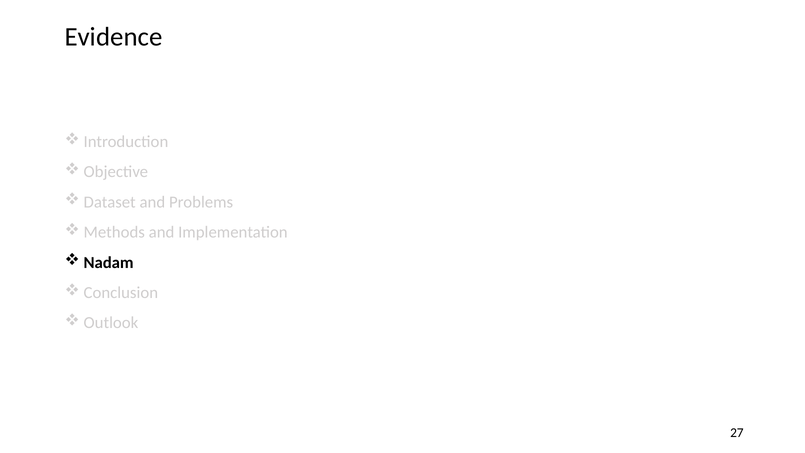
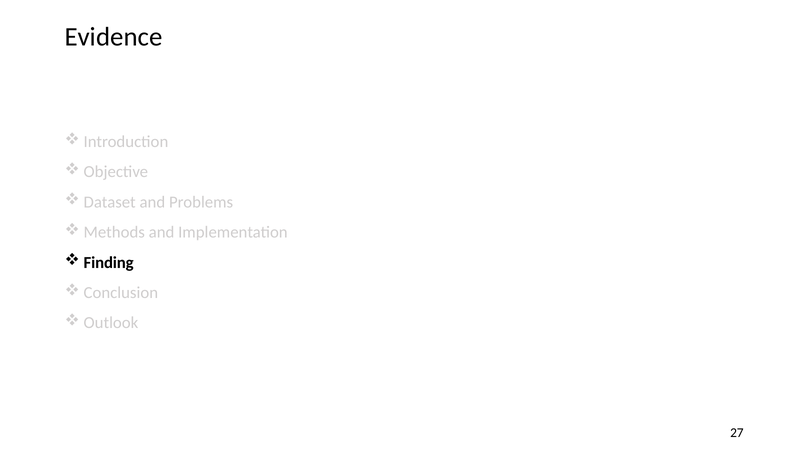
Nadam: Nadam -> Finding
